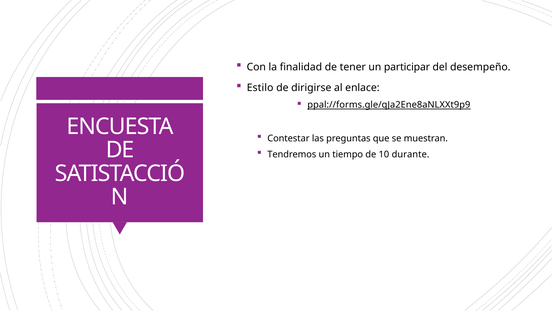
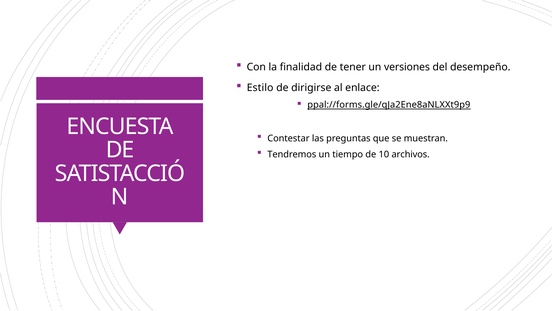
participar: participar -> versiones
durante: durante -> archivos
